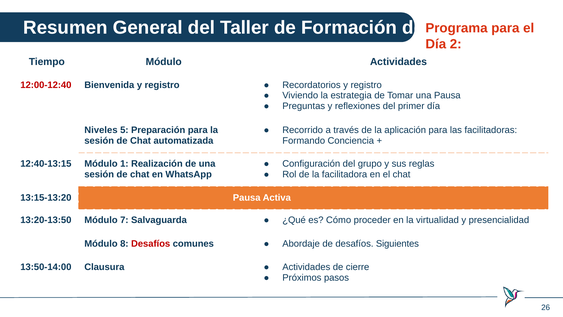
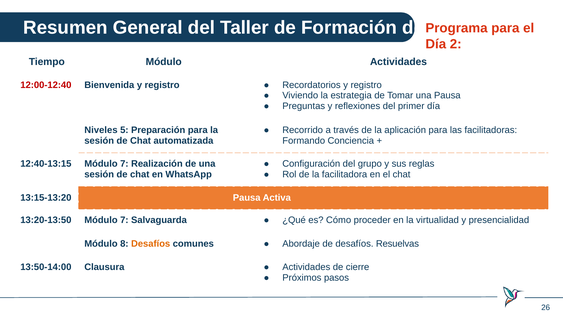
12:40-13:15 Módulo 1: 1 -> 7
Desafíos at (151, 243) colour: red -> orange
Siguientes: Siguientes -> Resuelvas
